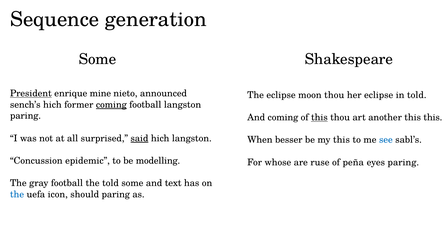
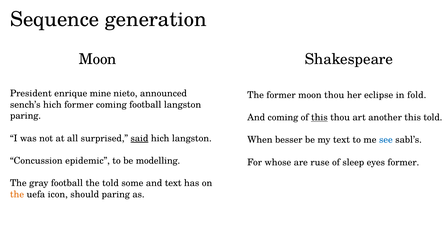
Some at (98, 59): Some -> Moon
President underline: present -> none
The eclipse: eclipse -> former
in told: told -> fold
coming at (111, 105) underline: present -> none
this this: this -> told
my this: this -> text
peña: peña -> sleep
eyes paring: paring -> former
the at (17, 194) colour: blue -> orange
